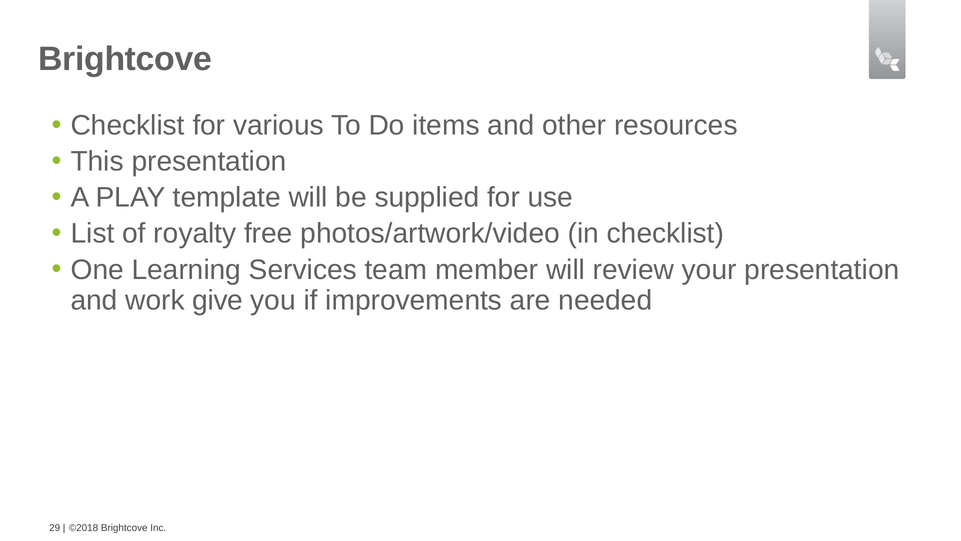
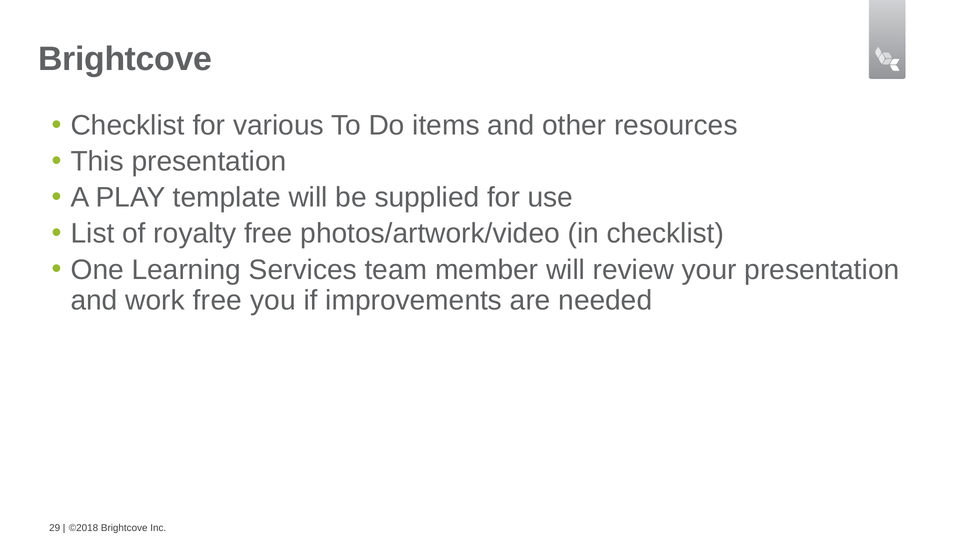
work give: give -> free
